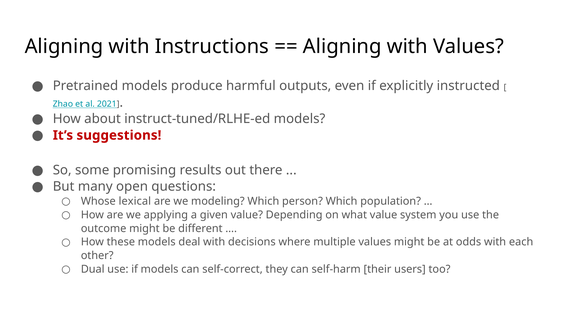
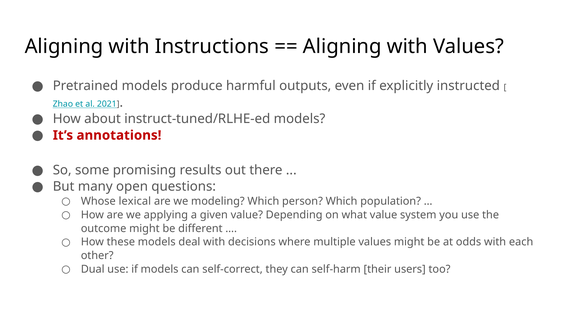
suggestions: suggestions -> annotations
